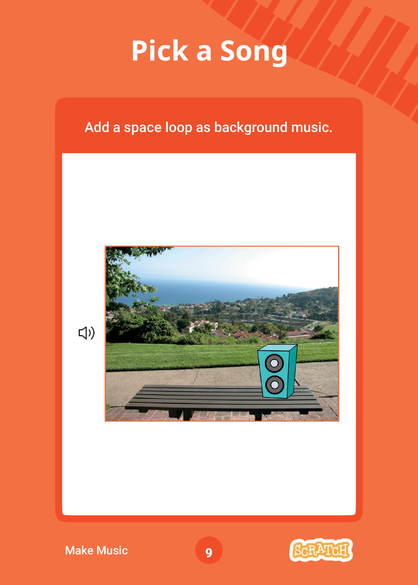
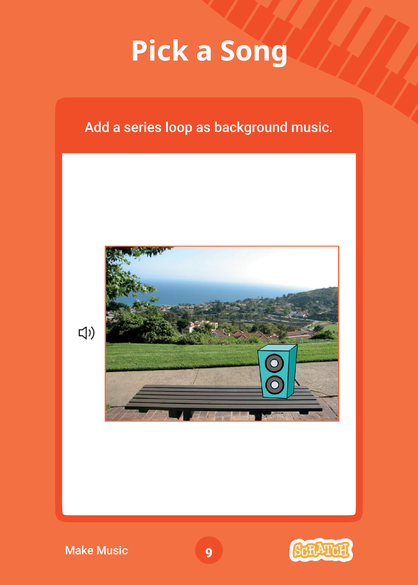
space: space -> series
